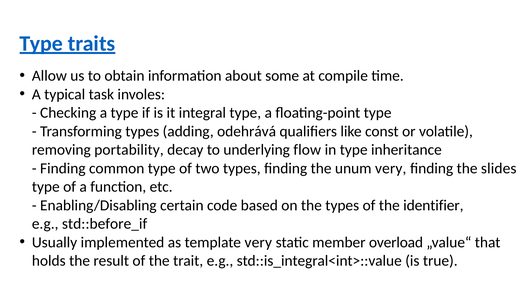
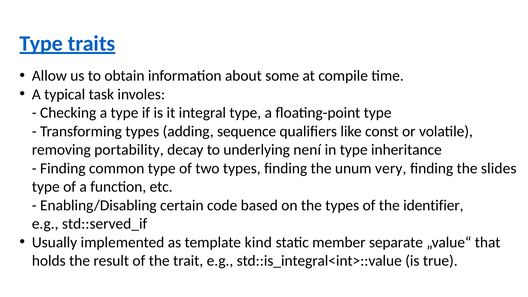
odehrává: odehrává -> sequence
flow: flow -> není
std::before_if: std::before_if -> std::served_if
template very: very -> kind
overload: overload -> separate
